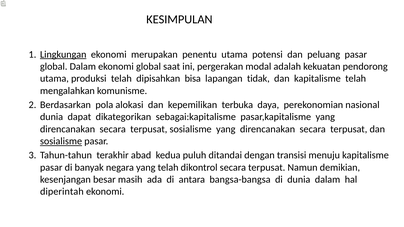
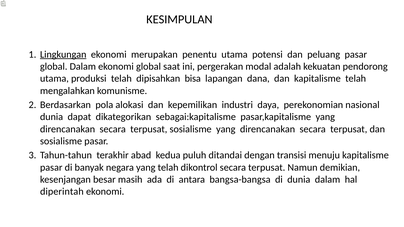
tidak: tidak -> dana
terbuka: terbuka -> industri
sosialisme at (61, 141) underline: present -> none
